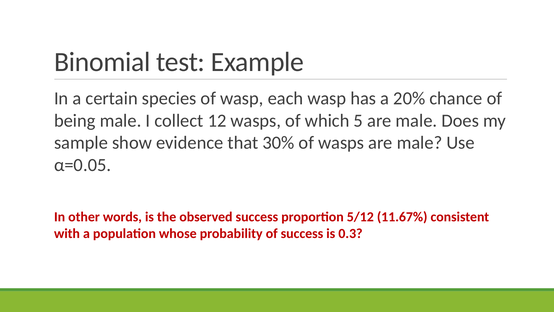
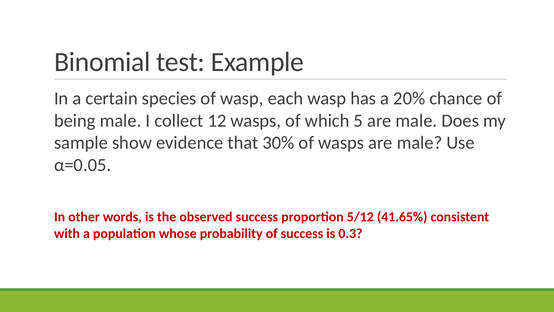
11.67%: 11.67% -> 41.65%
